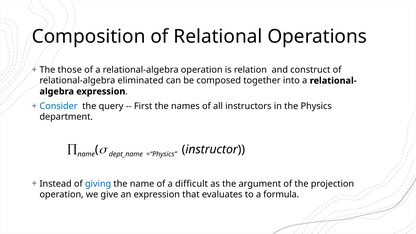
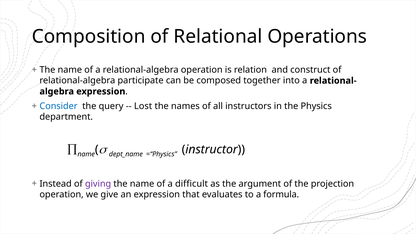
those at (70, 70): those -> name
eliminated: eliminated -> participate
First: First -> Lost
giving colour: blue -> purple
